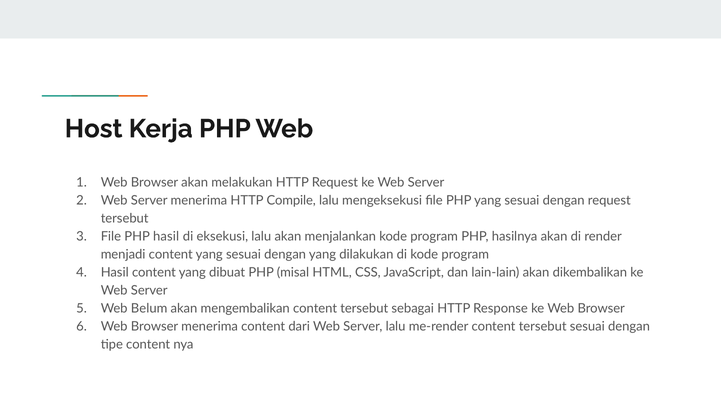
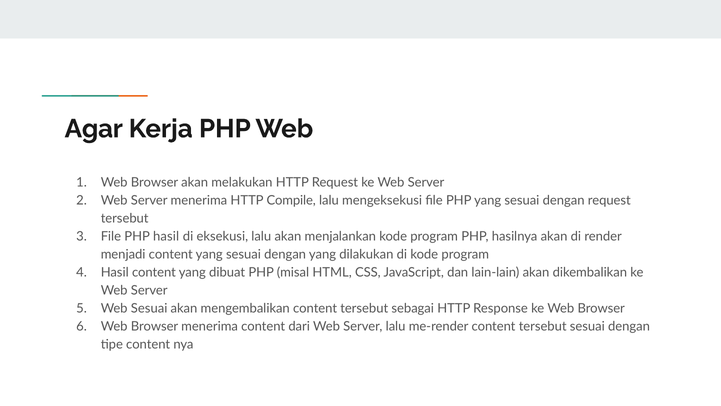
Host: Host -> Agar
Web Belum: Belum -> Sesuai
